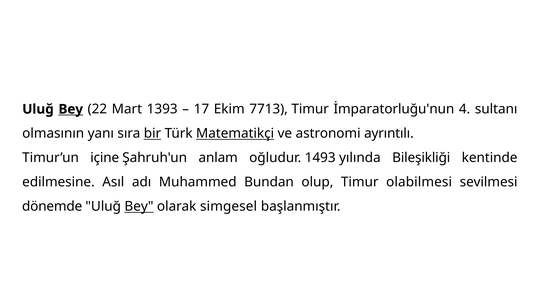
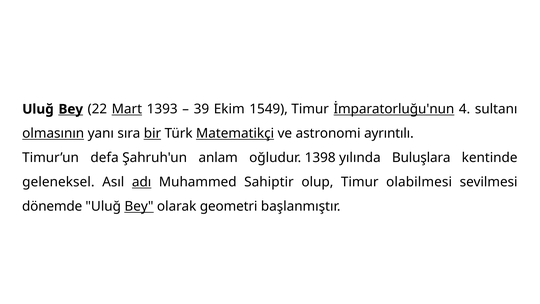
Mart underline: none -> present
17: 17 -> 39
7713: 7713 -> 1549
İmparatorluğu'nun underline: none -> present
olmasının underline: none -> present
içine: içine -> defa
1493: 1493 -> 1398
Bileşikliği: Bileşikliği -> Buluşlara
edilmesine: edilmesine -> geleneksel
adı underline: none -> present
Bundan: Bundan -> Sahiptir
simgesel: simgesel -> geometri
